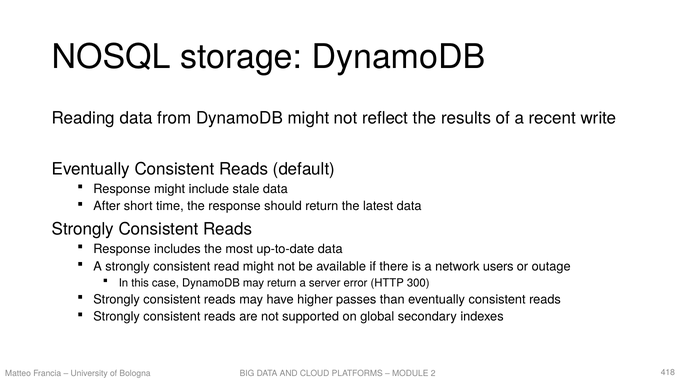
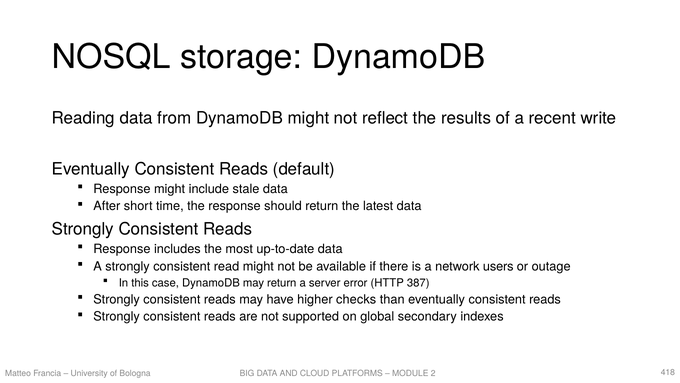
300: 300 -> 387
passes: passes -> checks
